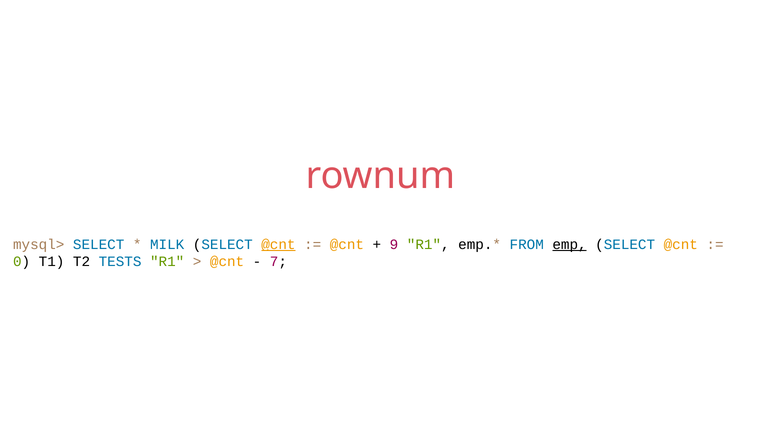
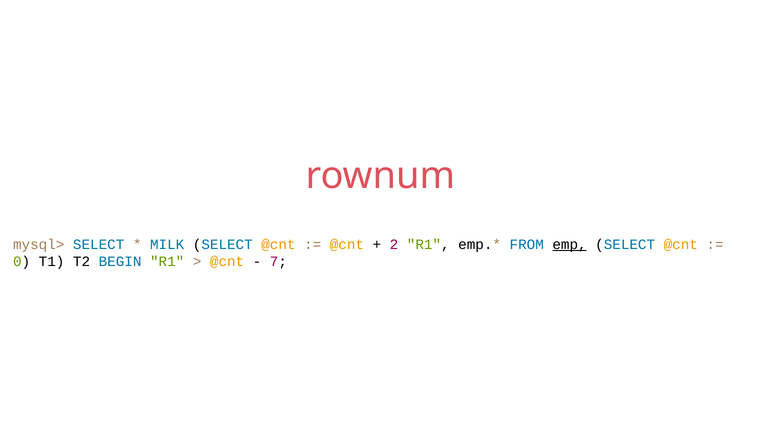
@cnt at (278, 244) underline: present -> none
9: 9 -> 2
TESTS: TESTS -> BEGIN
